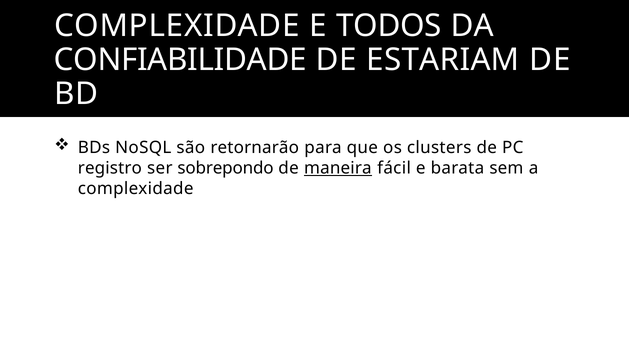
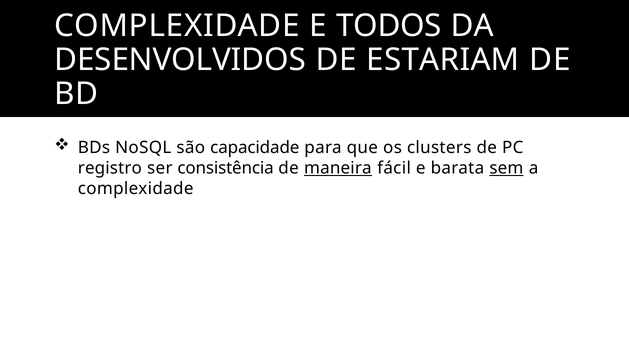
CONFIABILIDADE: CONFIABILIDADE -> DESENVOLVIDOS
retornarão: retornarão -> capacidade
sobrepondo: sobrepondo -> consistência
sem underline: none -> present
